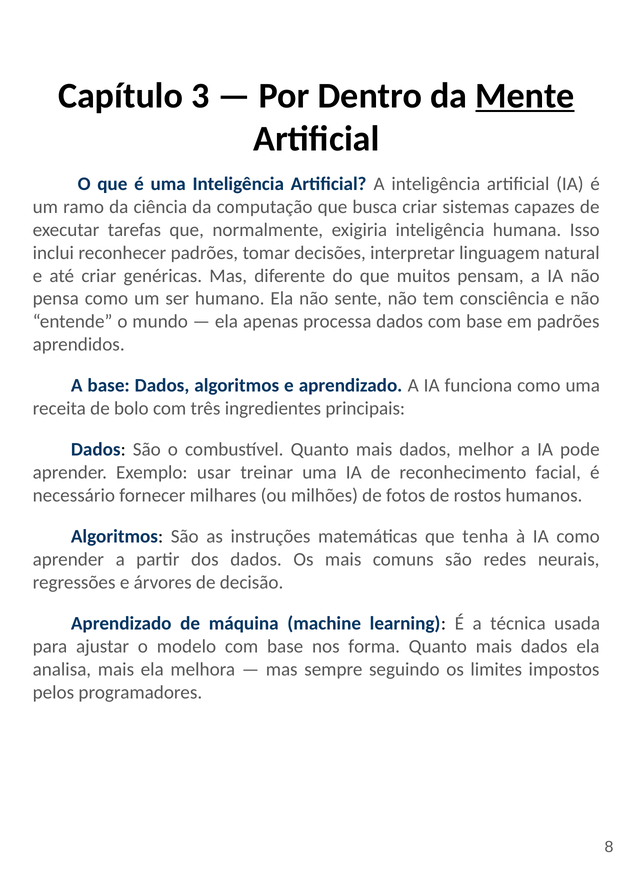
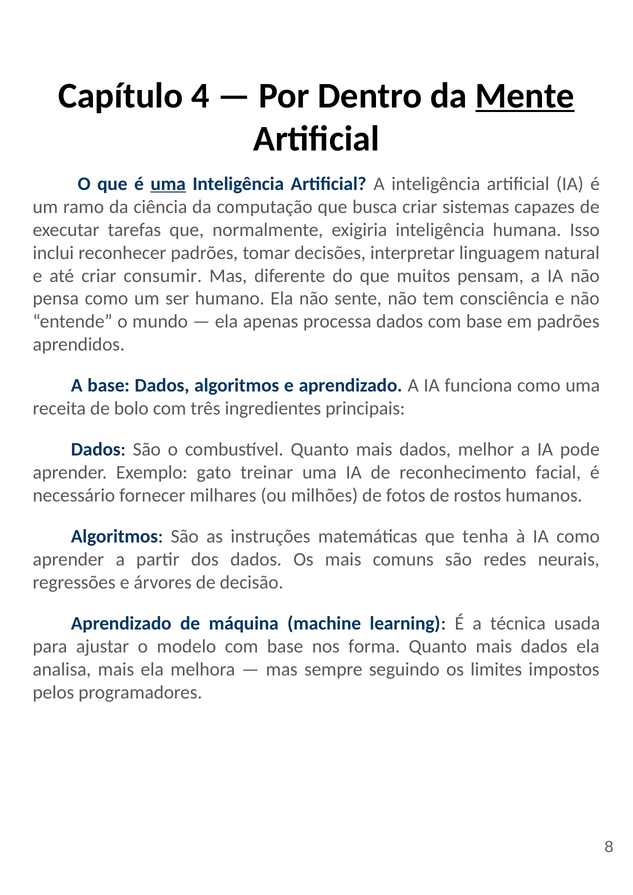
3: 3 -> 4
uma at (168, 184) underline: none -> present
genéricas: genéricas -> consumir
usar: usar -> gato
